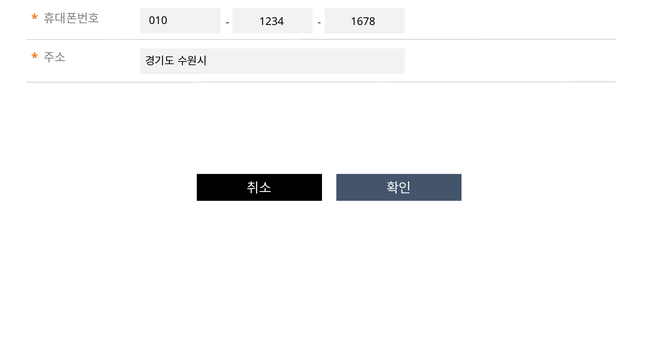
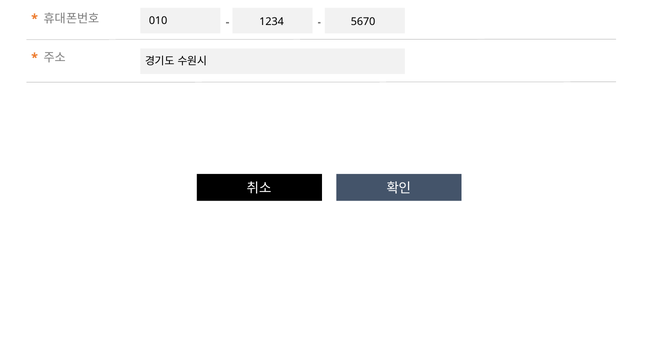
1678: 1678 -> 5670
